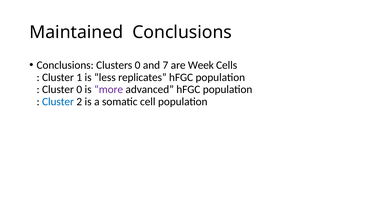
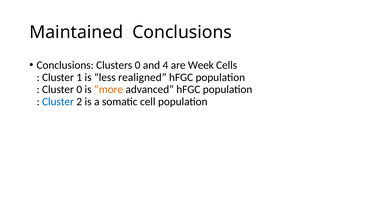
7: 7 -> 4
replicates: replicates -> realigned
more colour: purple -> orange
